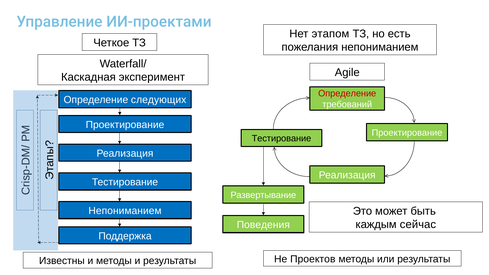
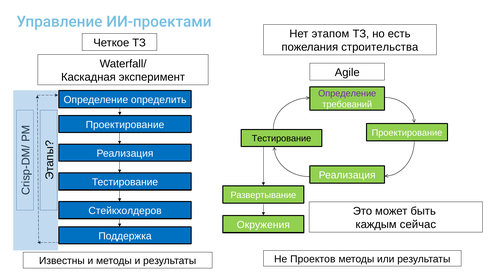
пожелания непониманием: непониманием -> строительства
Определение at (347, 94) colour: red -> purple
следующих: следующих -> определить
Непониманием at (125, 211): Непониманием -> Стейкхолдеров
Поведения: Поведения -> Окружения
